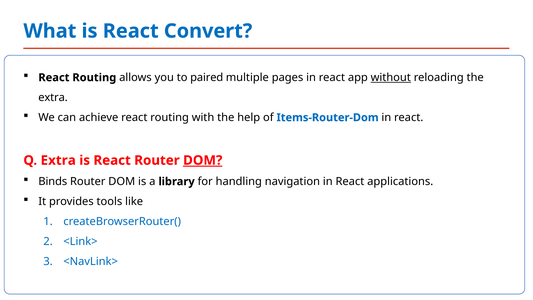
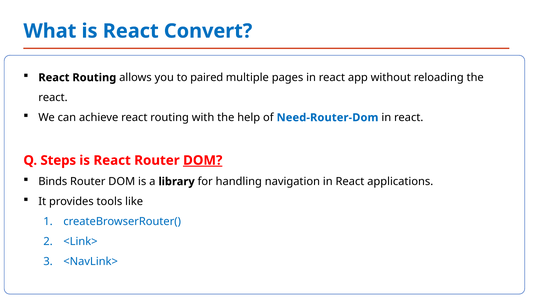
without underline: present -> none
extra at (53, 97): extra -> react
Items-Router-Dom: Items-Router-Dom -> Need-Router-Dom
Q Extra: Extra -> Steps
